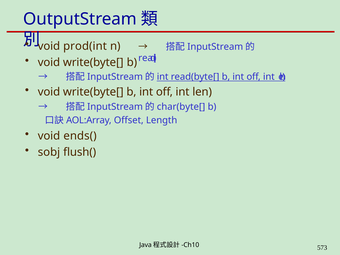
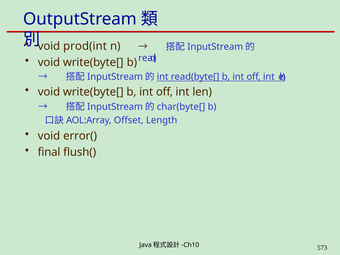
ends(: ends( -> error(
sobj: sobj -> final
